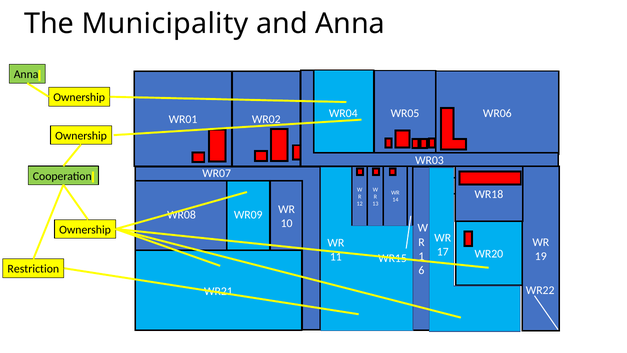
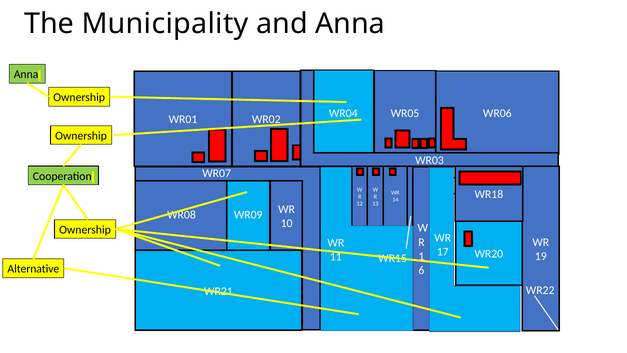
Restriction: Restriction -> Alternative
